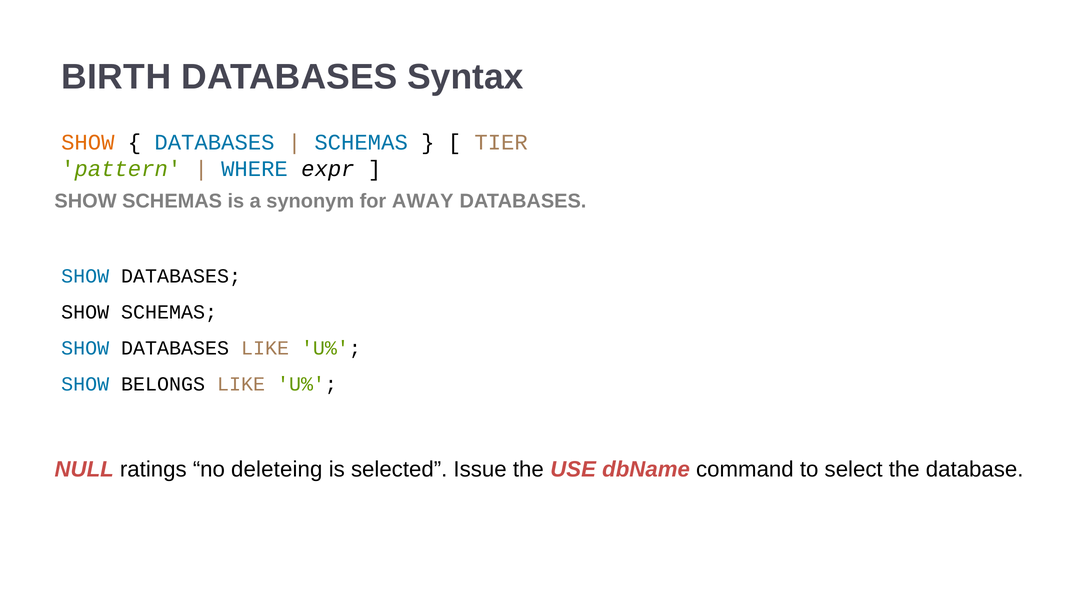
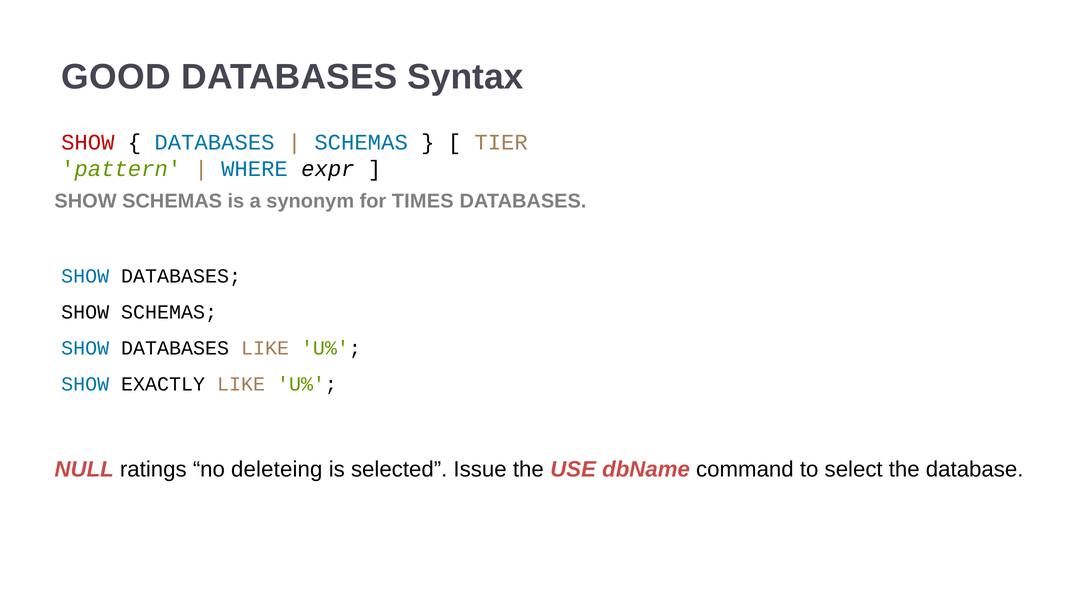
BIRTH: BIRTH -> GOOD
SHOW at (88, 142) colour: orange -> red
AWAY: AWAY -> TIMES
BELONGS: BELONGS -> EXACTLY
